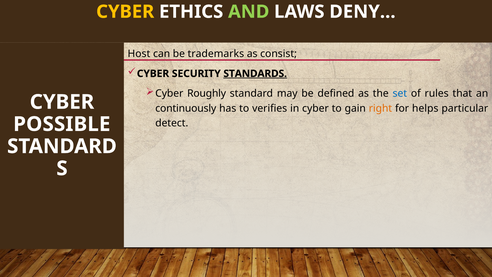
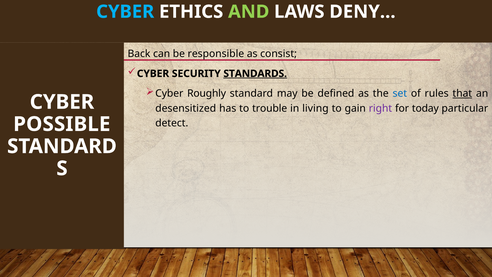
CYBER at (125, 12) colour: yellow -> light blue
Host: Host -> Back
trademarks: trademarks -> responsible
that underline: none -> present
continuously: continuously -> desensitized
verifies: verifies -> trouble
in cyber: cyber -> living
right colour: orange -> purple
helps: helps -> today
